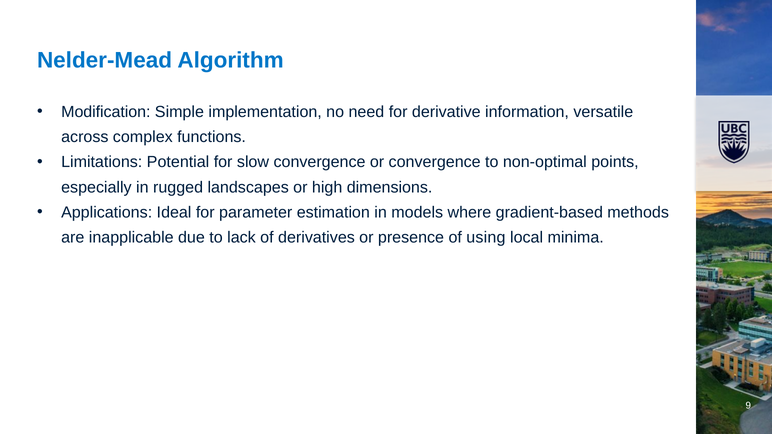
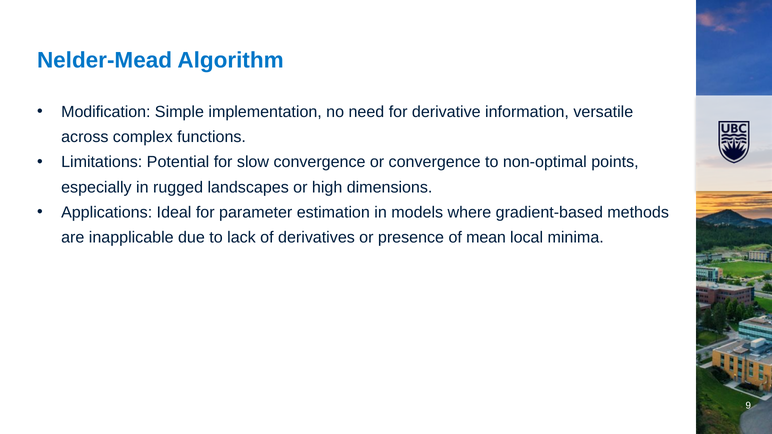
using: using -> mean
